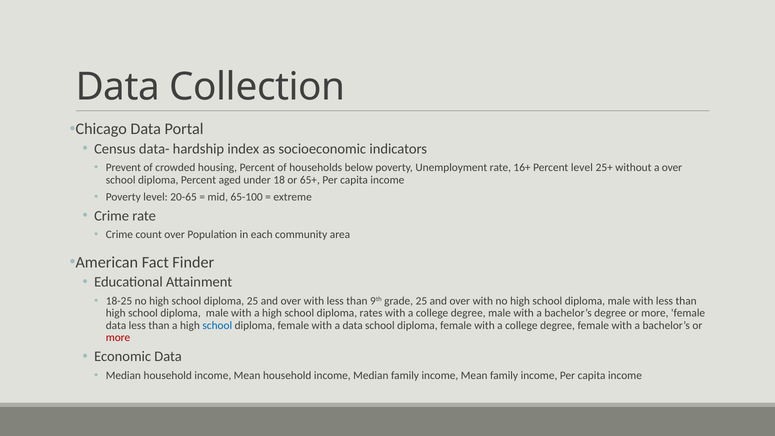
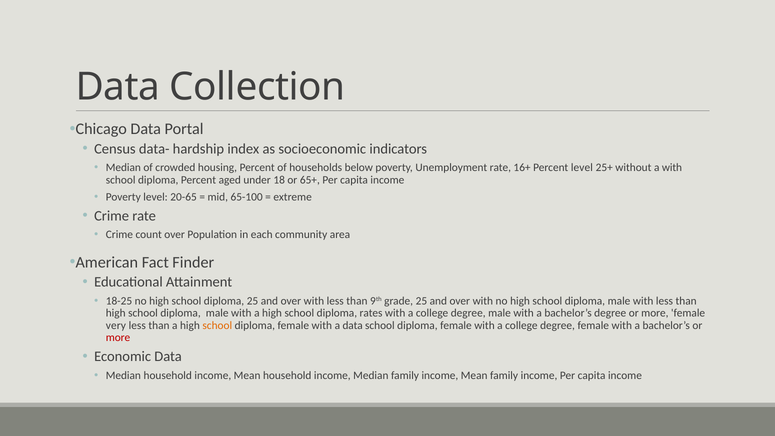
Prevent at (123, 168): Prevent -> Median
a over: over -> with
data at (116, 325): data -> very
school at (217, 325) colour: blue -> orange
